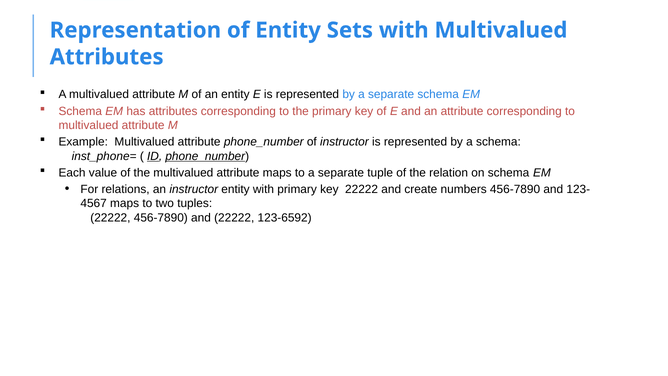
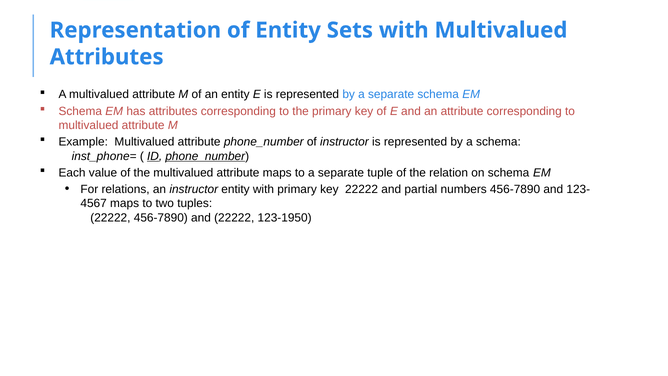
create: create -> partial
123-6592: 123-6592 -> 123-1950
